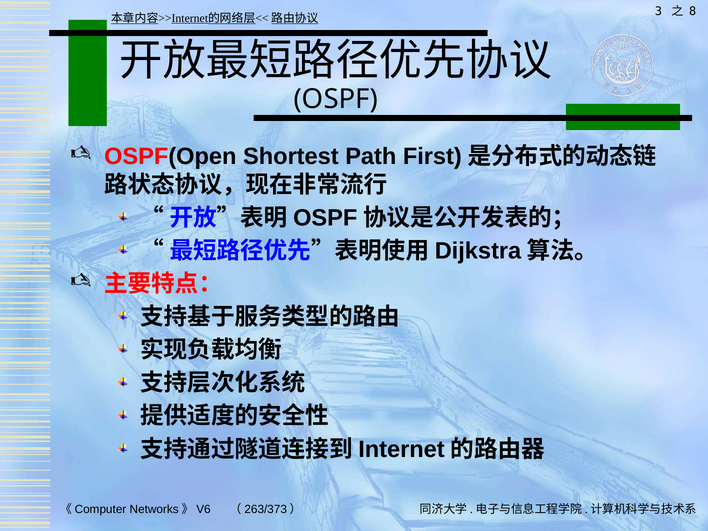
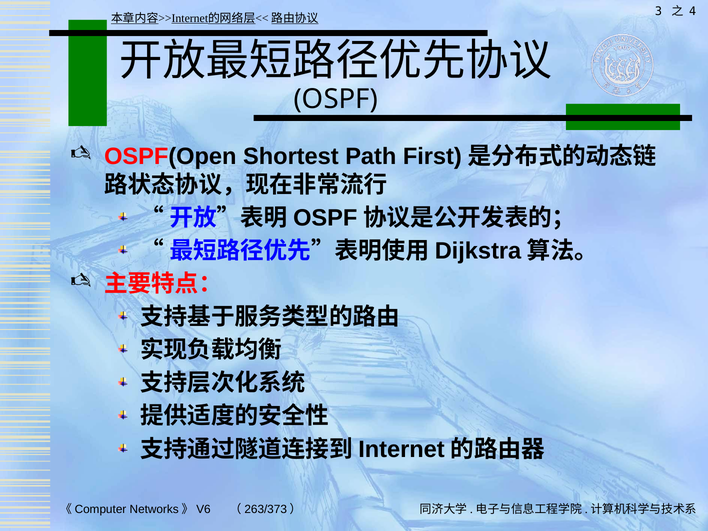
8: 8 -> 4
